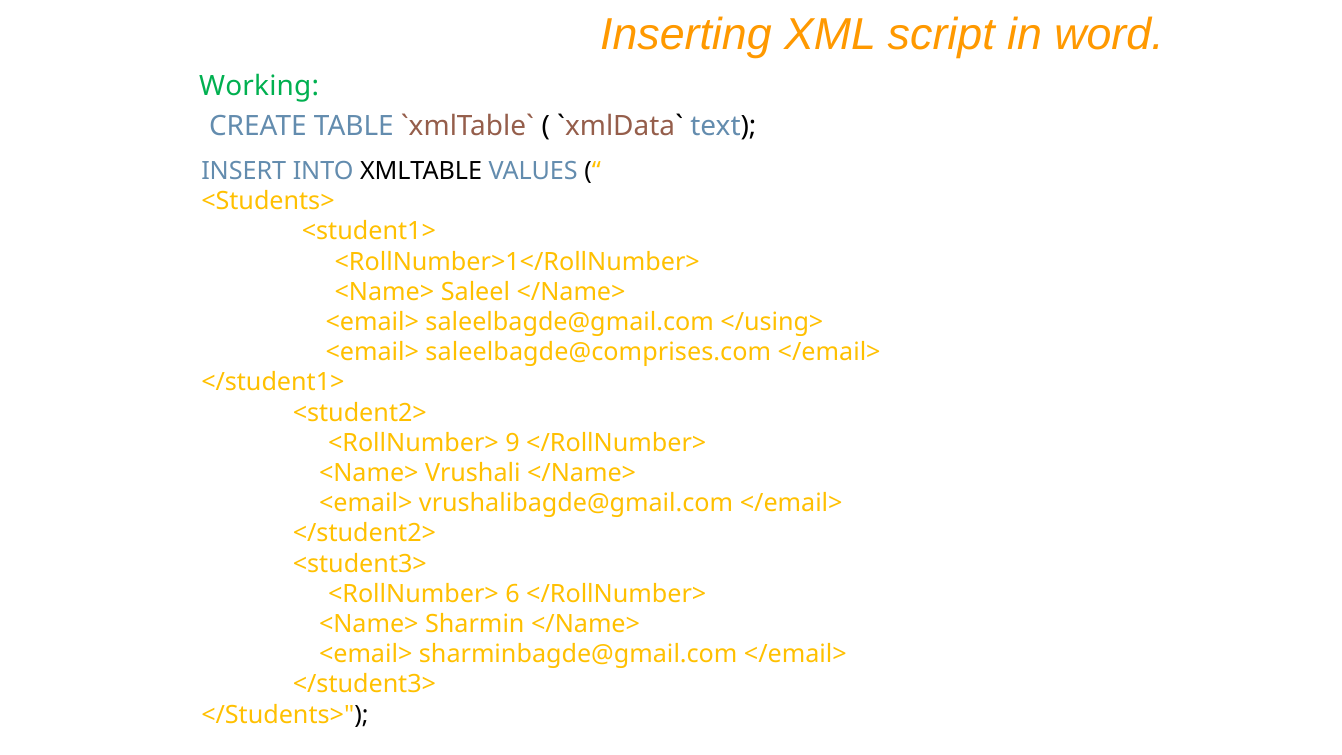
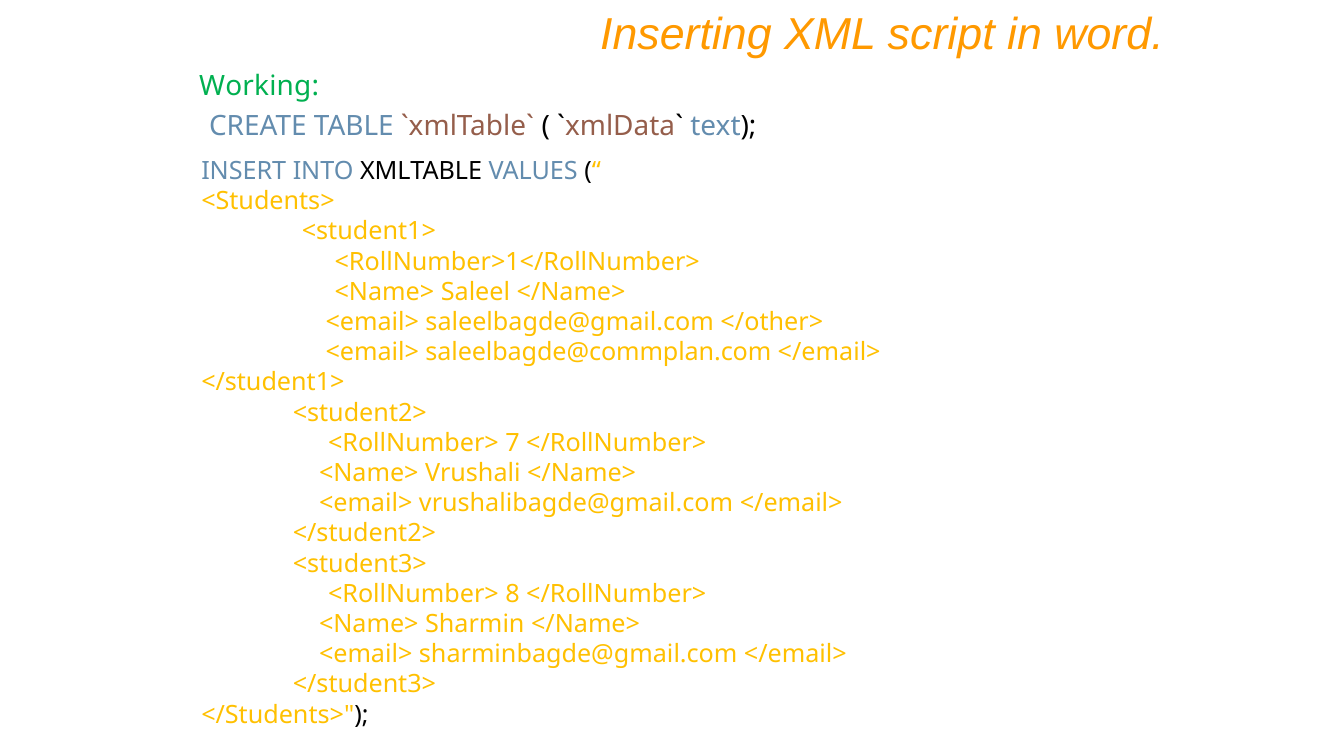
</using>: </using> -> </other>
saleelbagde@comprises.com: saleelbagde@comprises.com -> saleelbagde@commplan.com
9: 9 -> 7
6: 6 -> 8
